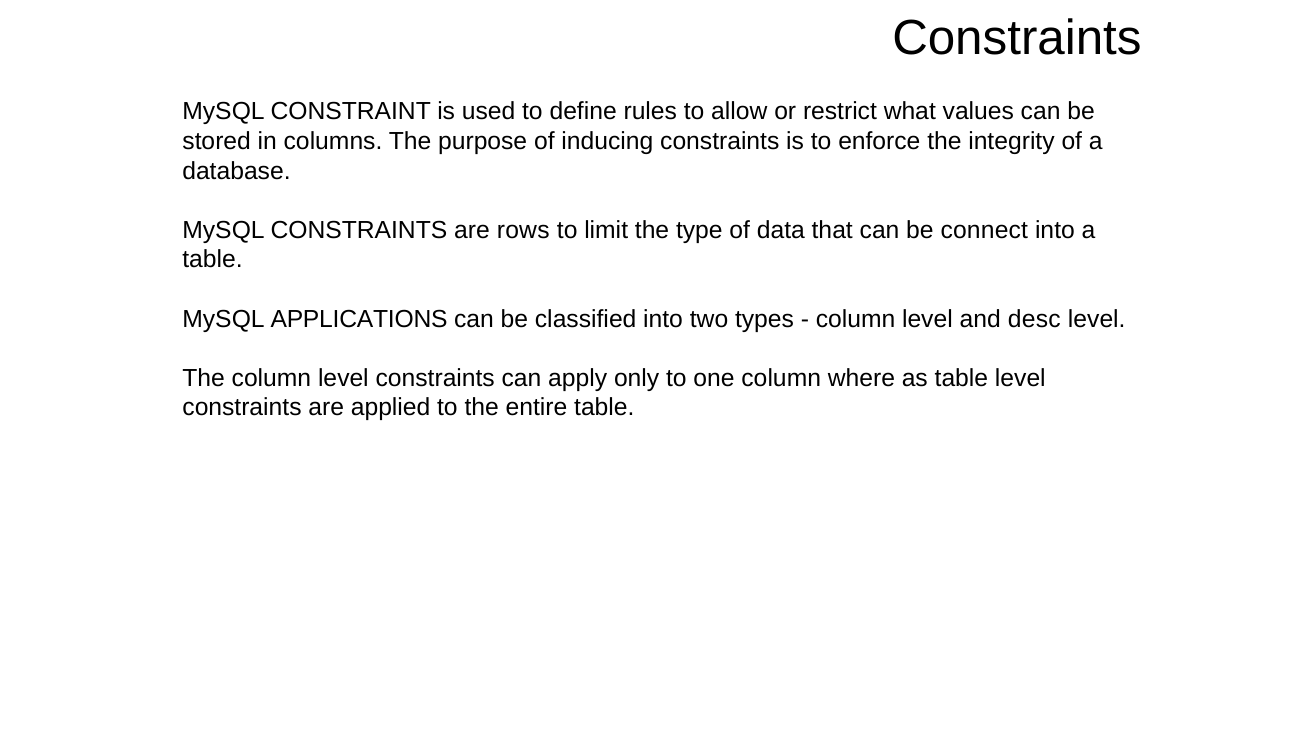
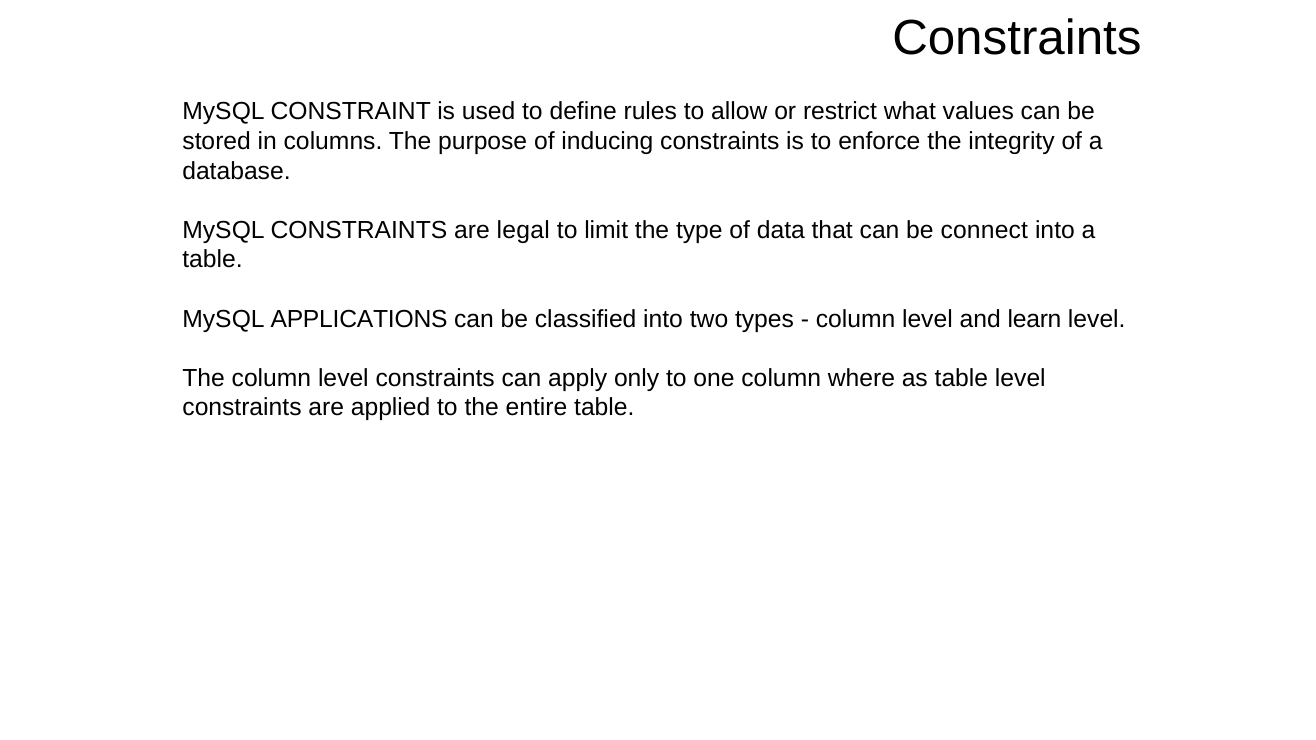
rows: rows -> legal
desc: desc -> learn
